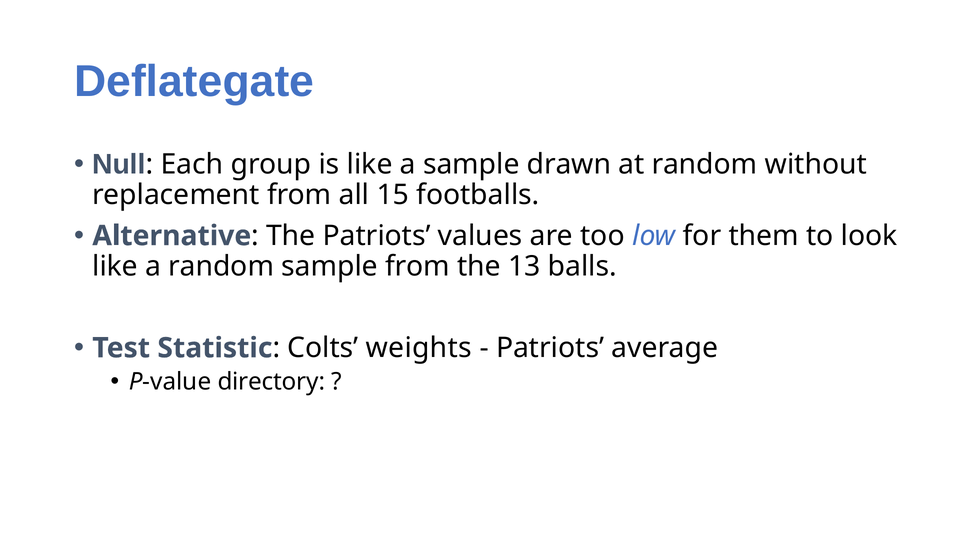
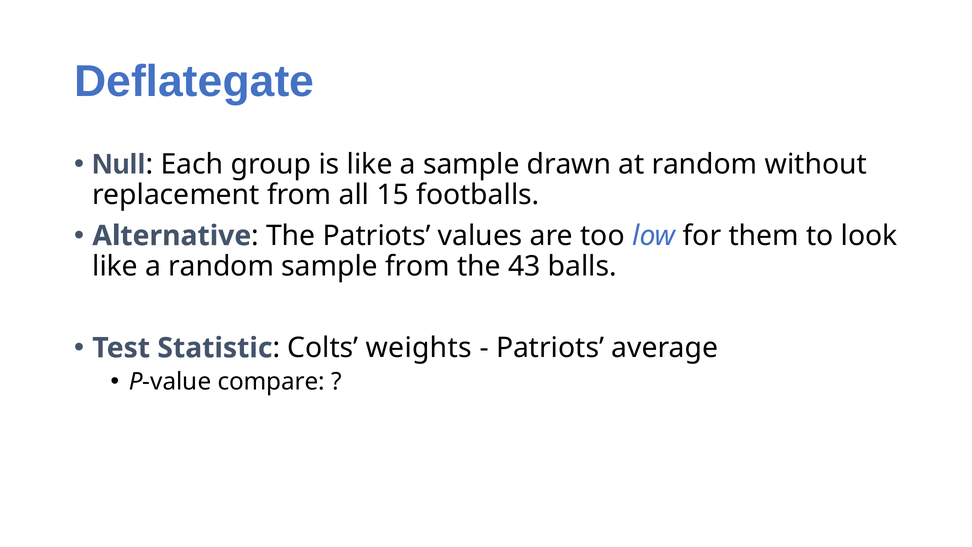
13: 13 -> 43
directory: directory -> compare
